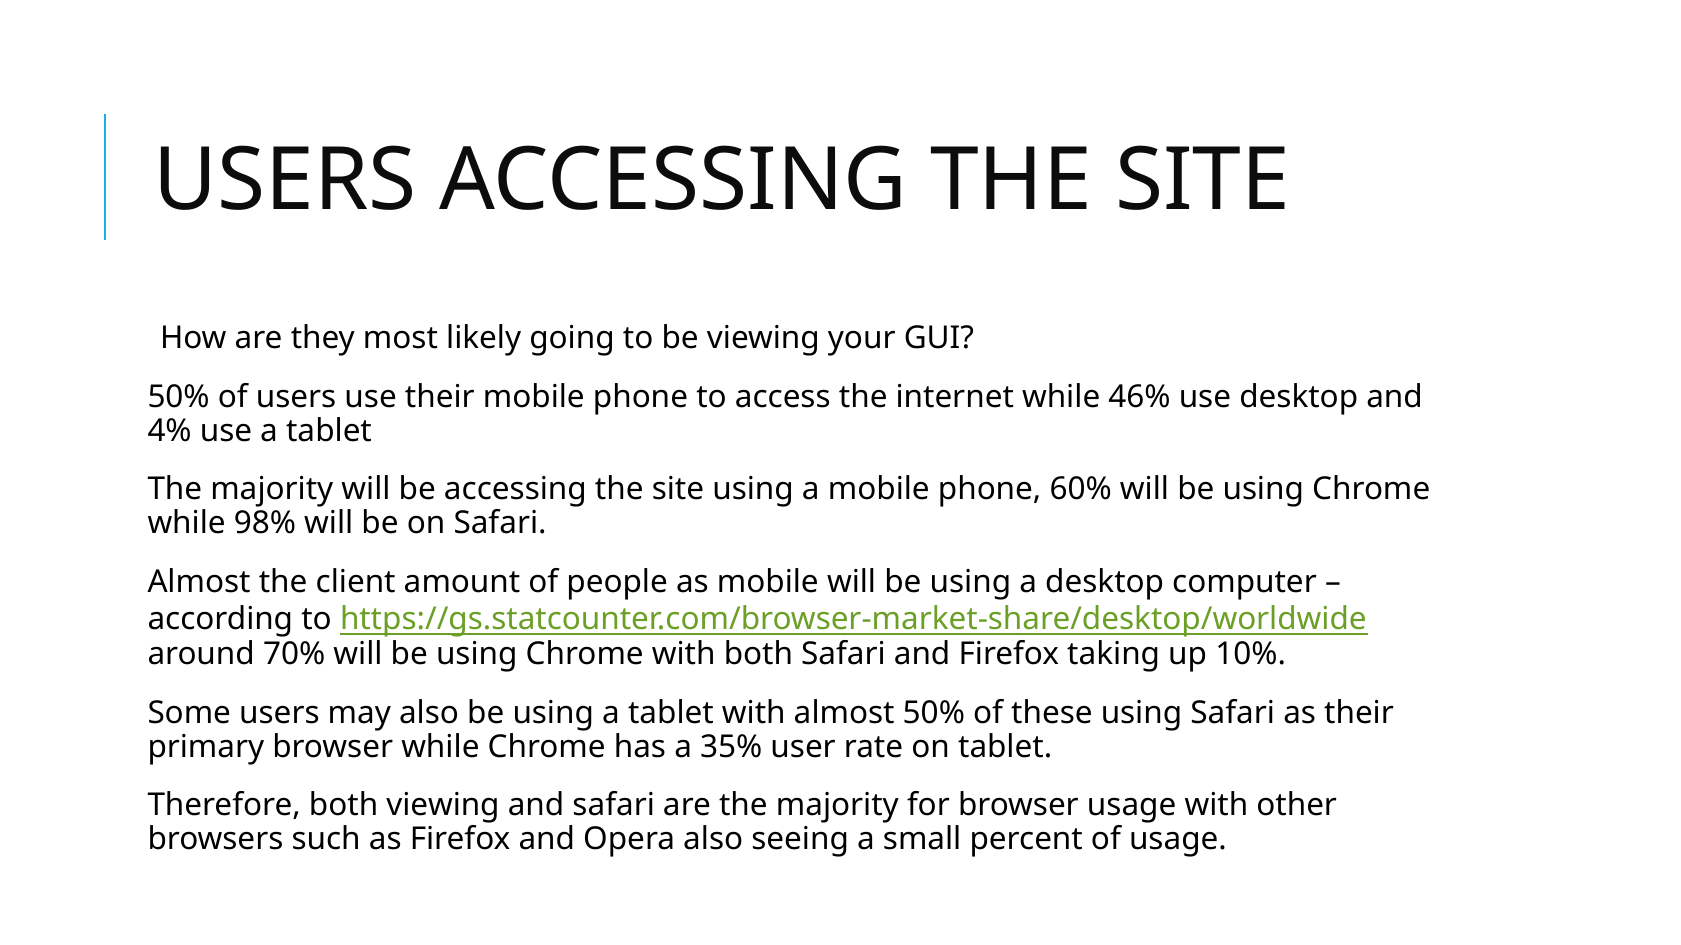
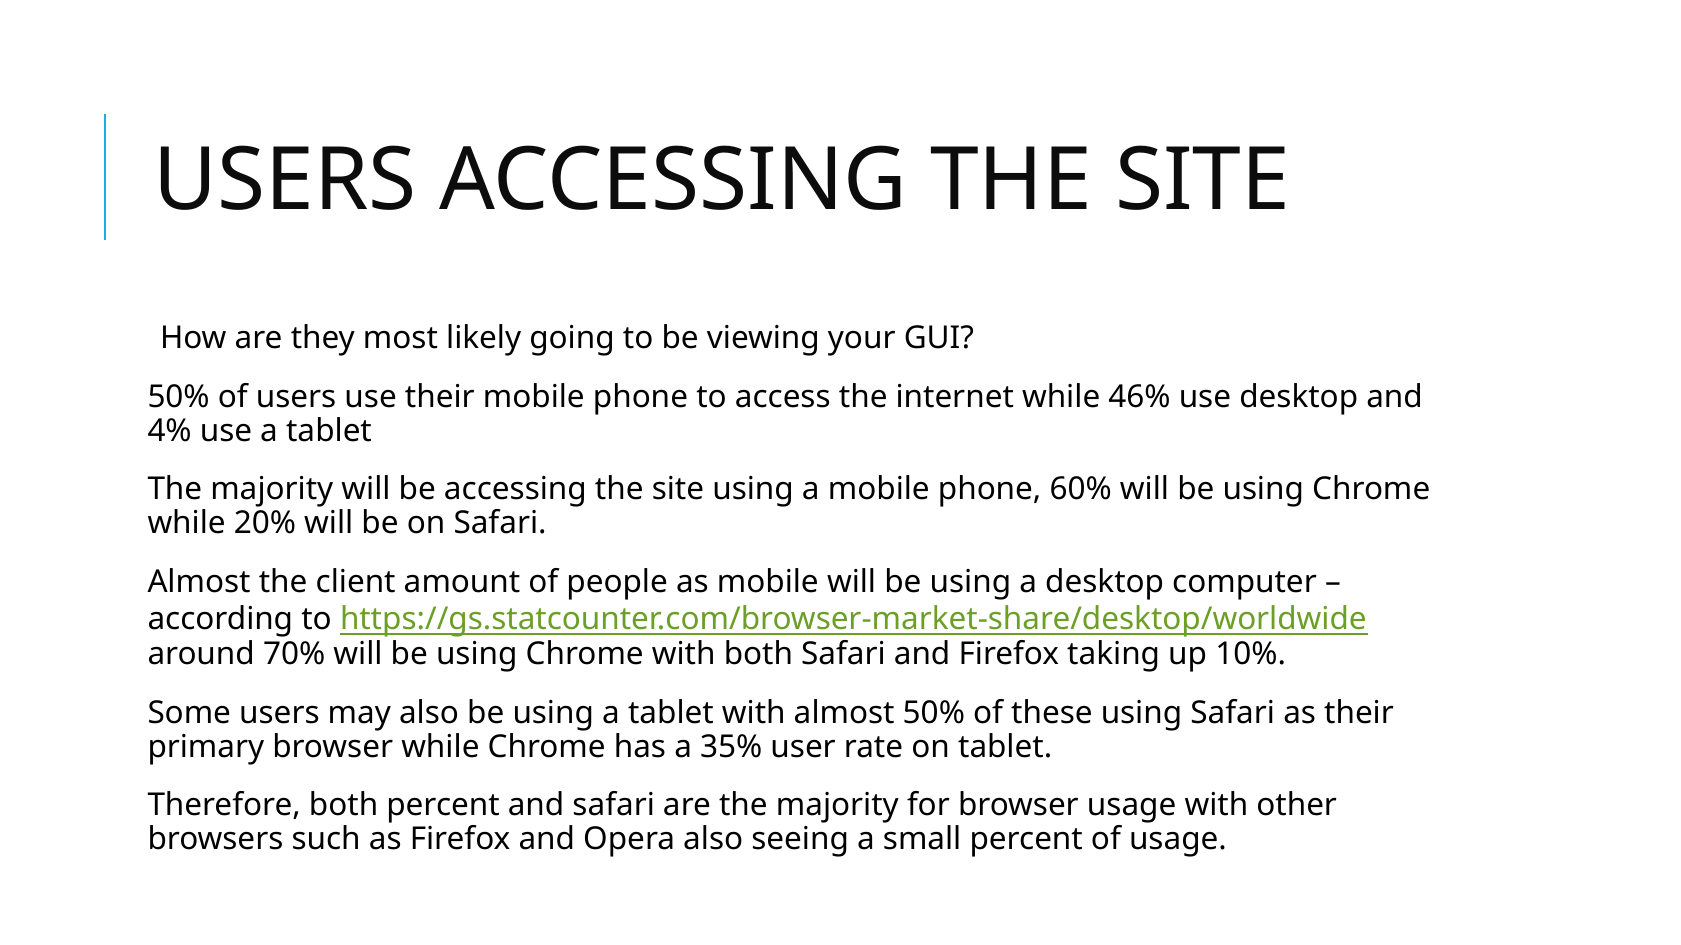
98%: 98% -> 20%
both viewing: viewing -> percent
